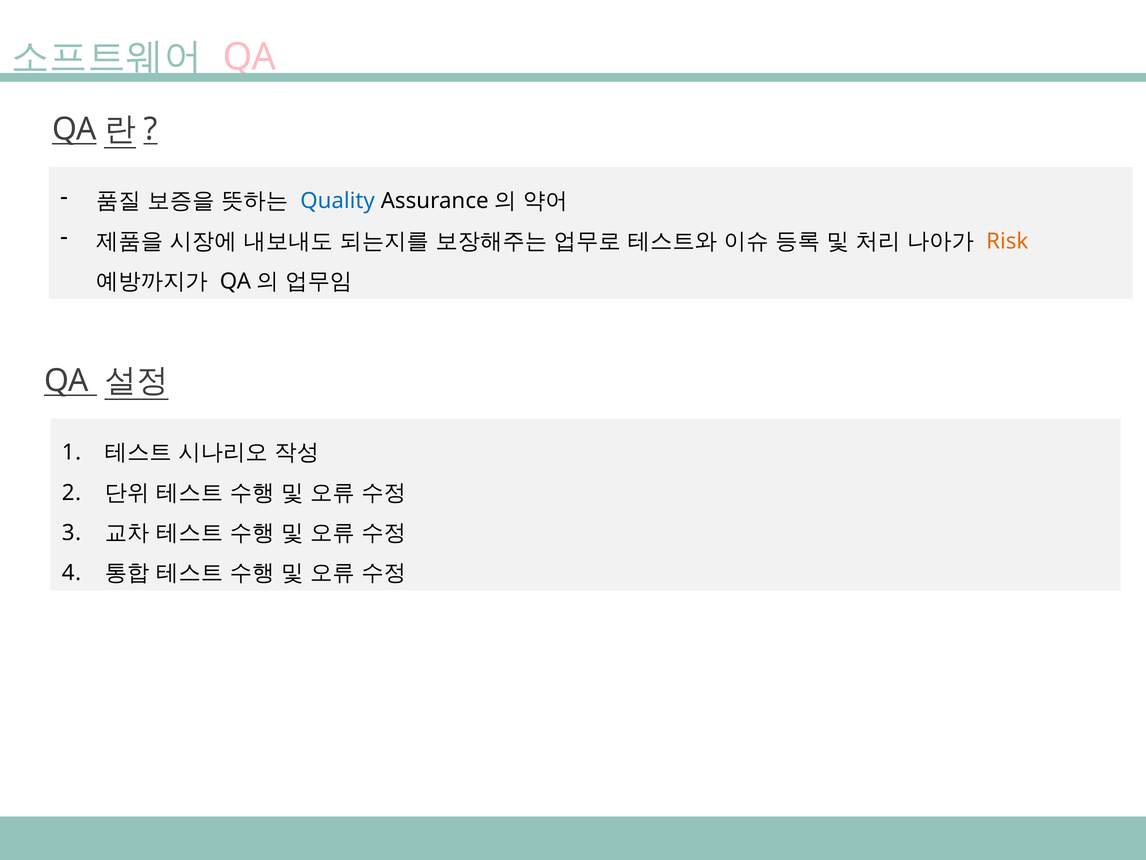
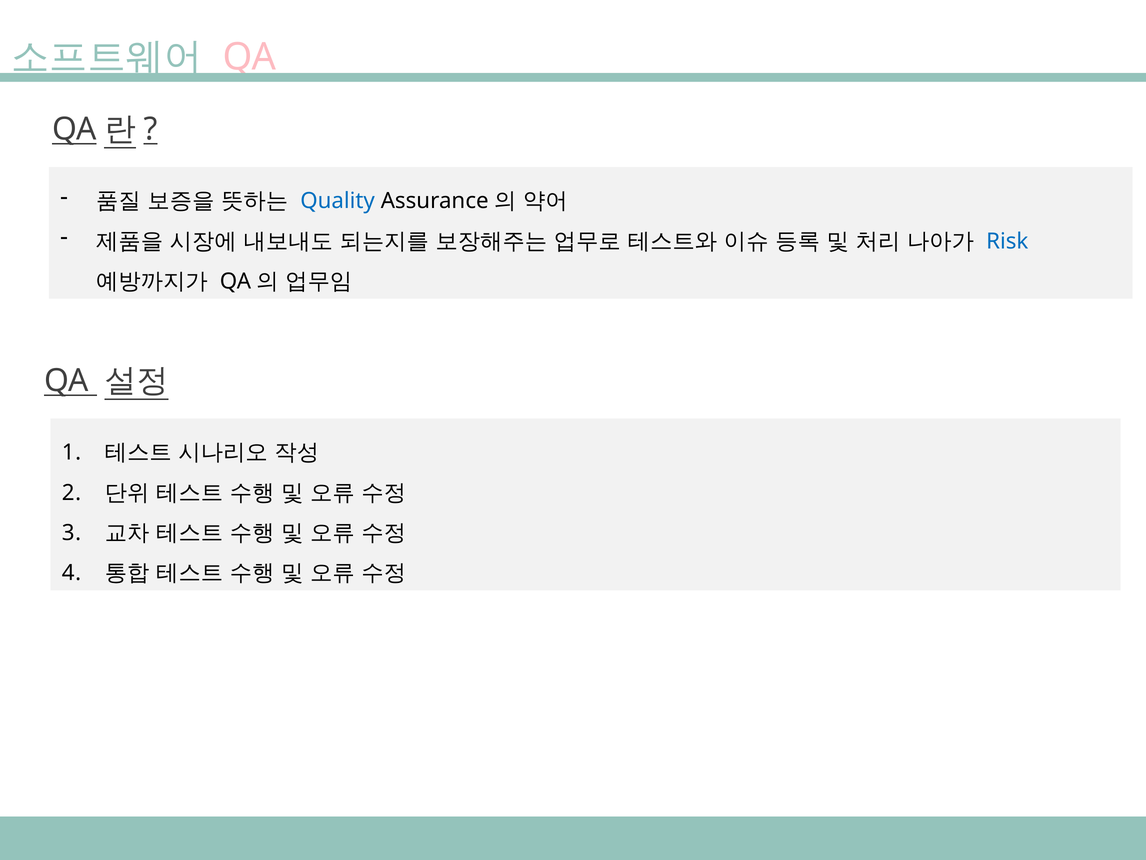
Risk colour: orange -> blue
